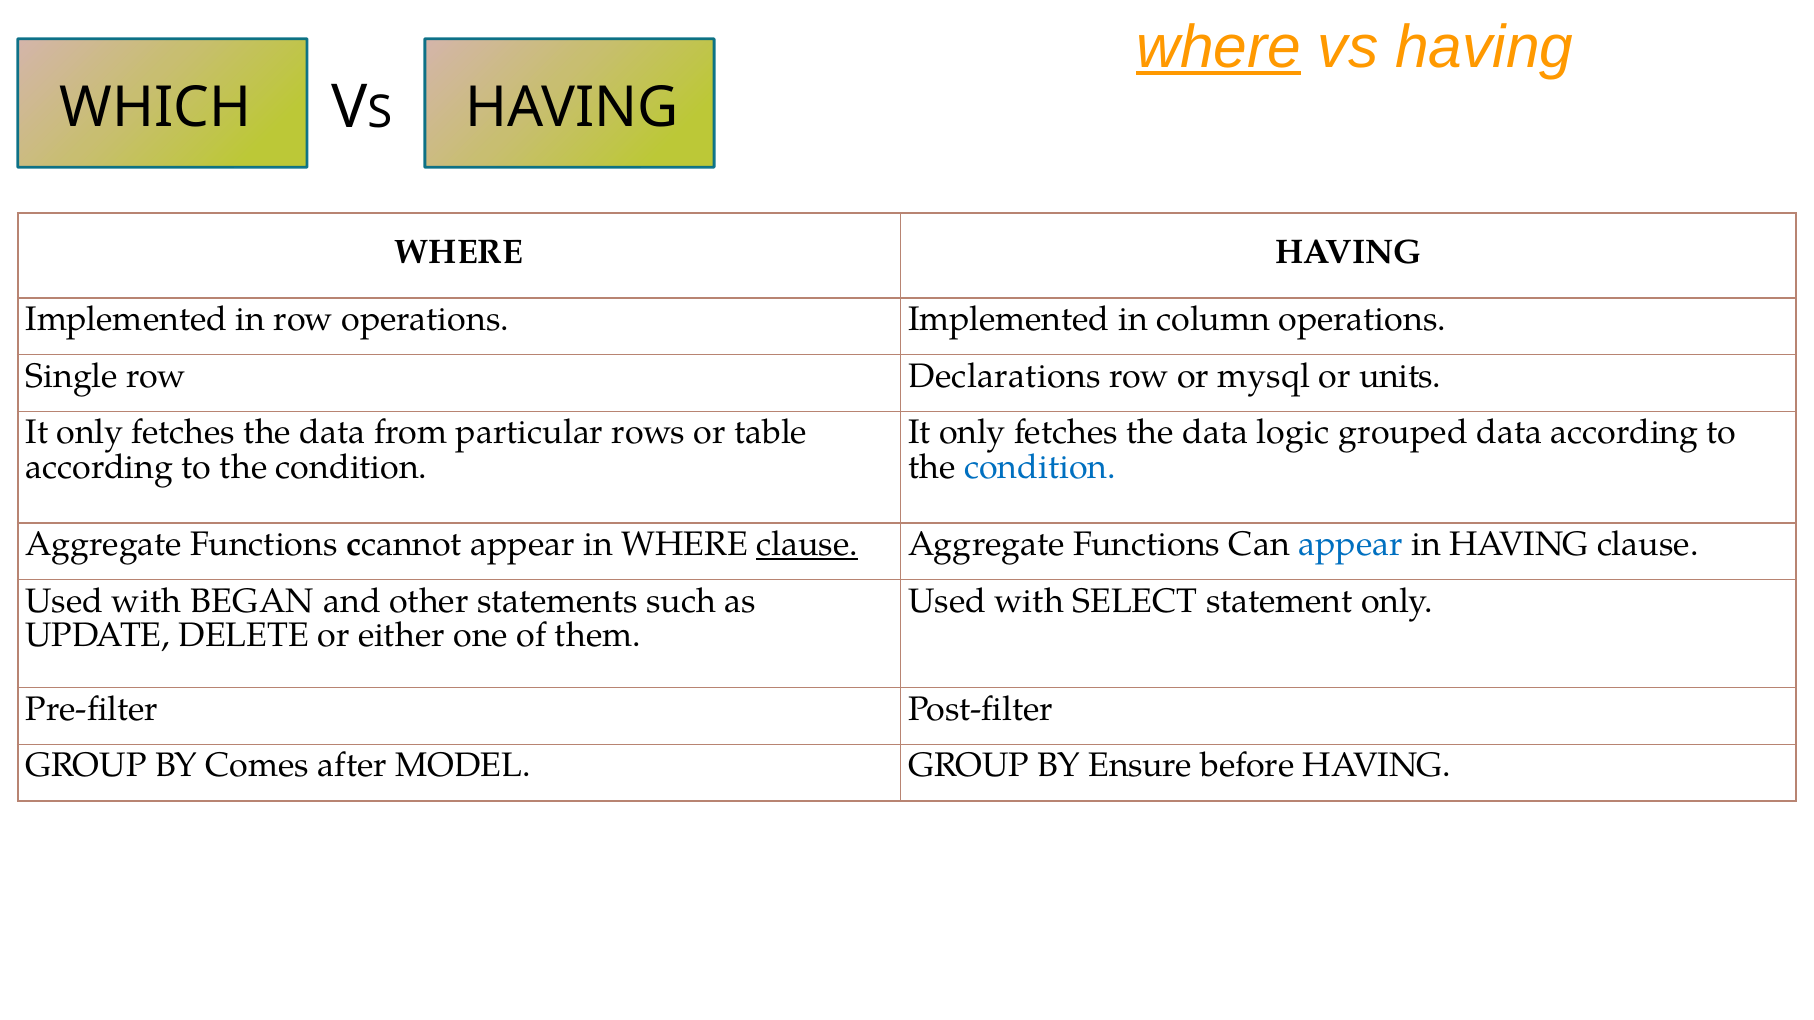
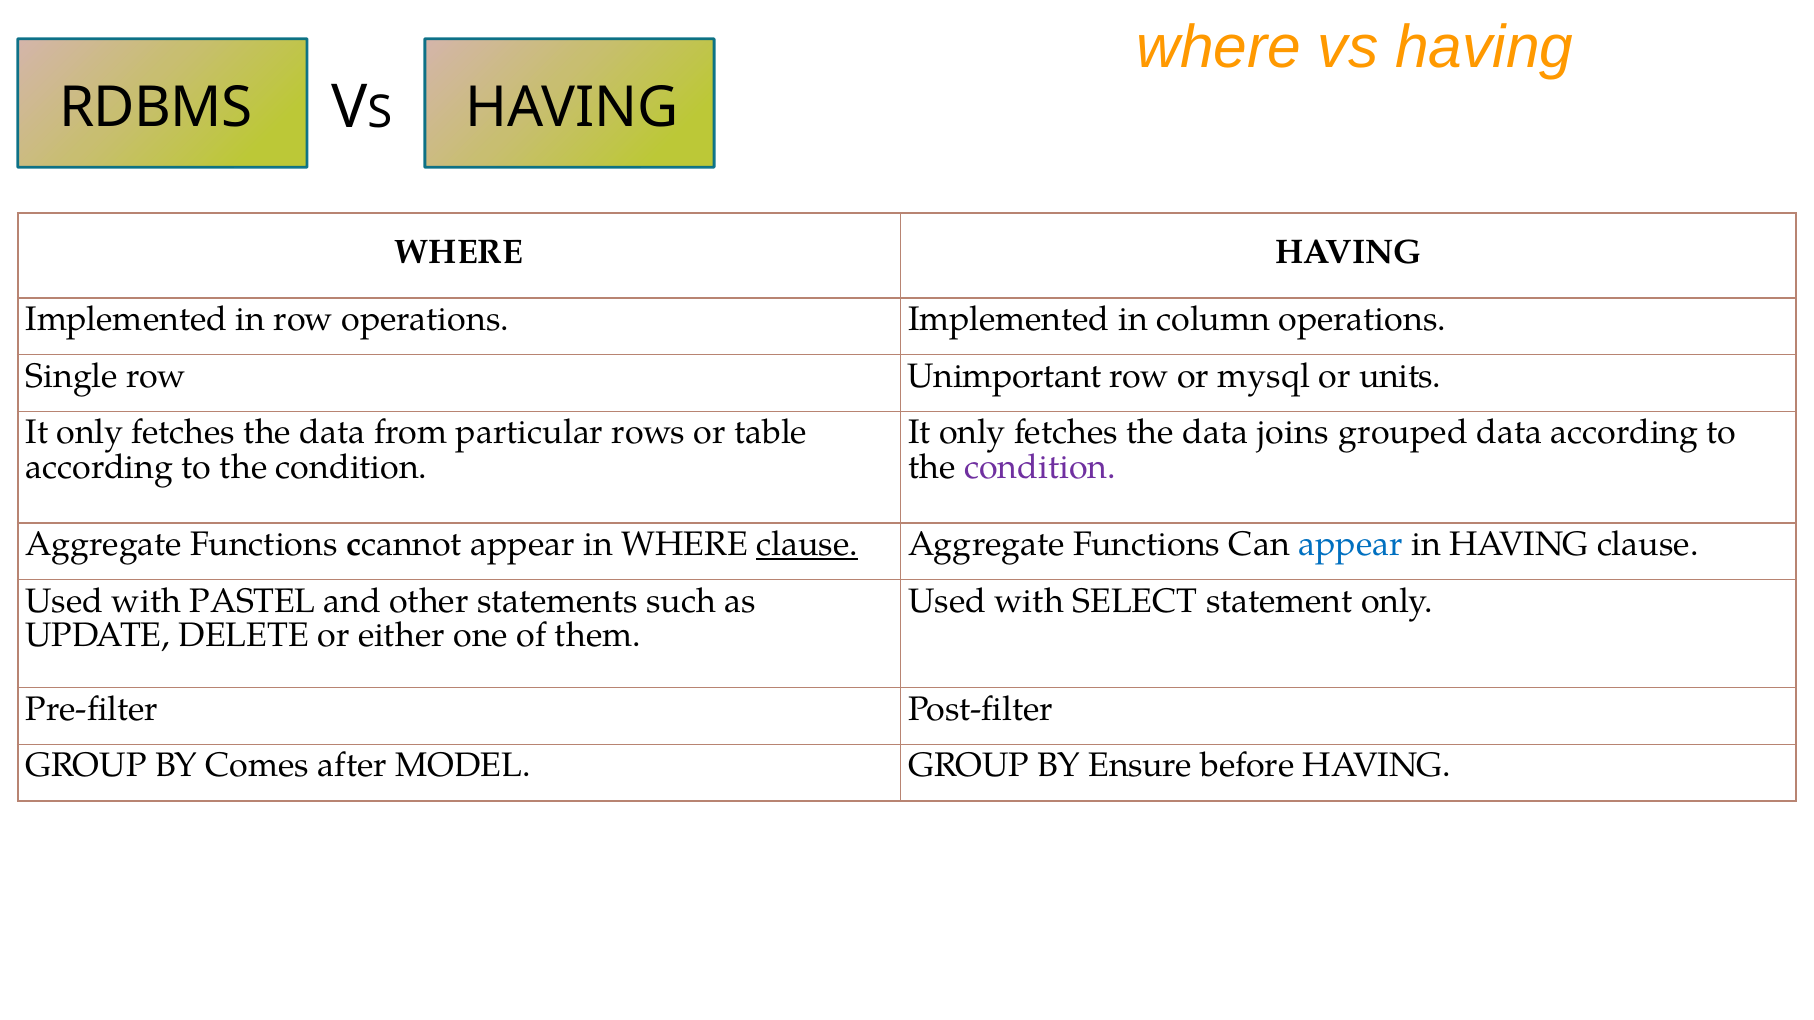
where at (1219, 47) underline: present -> none
WHICH: WHICH -> RDBMS
Declarations: Declarations -> Unimportant
logic: logic -> joins
condition at (1040, 467) colour: blue -> purple
BEGAN: BEGAN -> PASTEL
